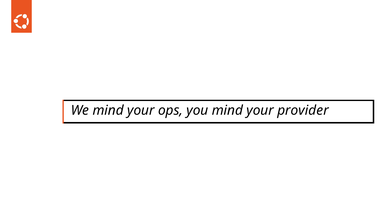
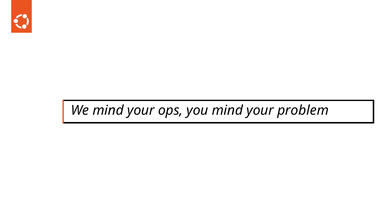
provider: provider -> problem
